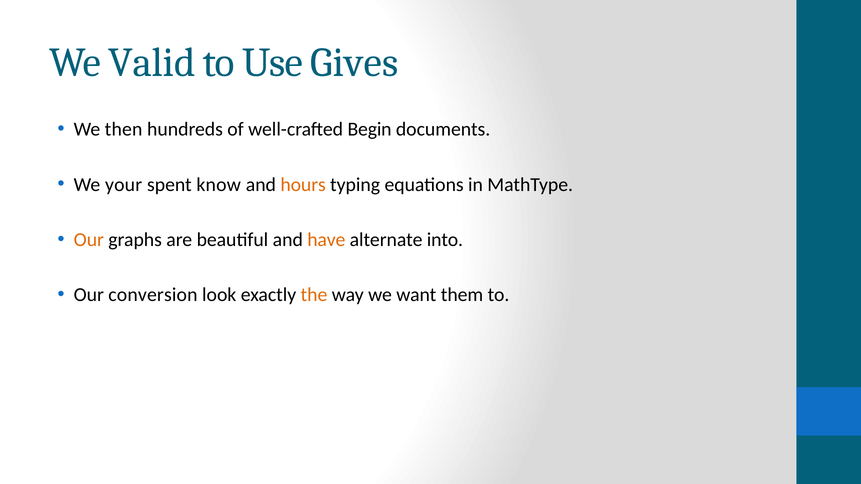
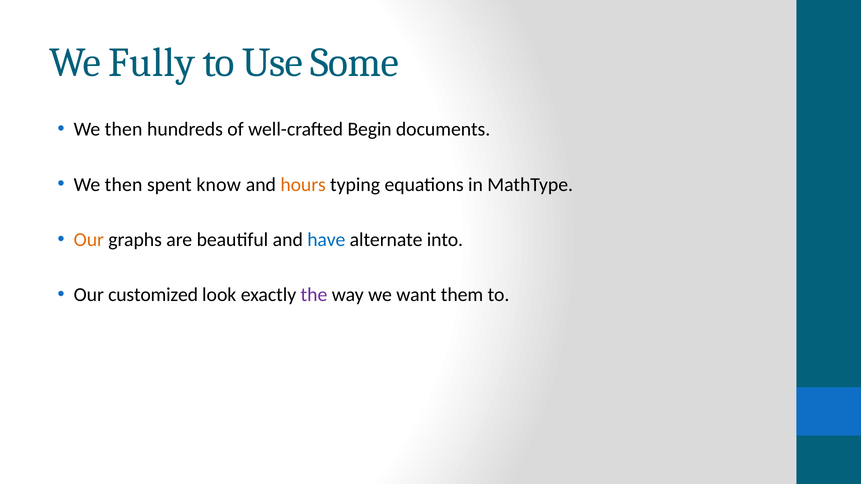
Valid: Valid -> Fully
Gives: Gives -> Some
your at (124, 185): your -> then
have colour: orange -> blue
conversion: conversion -> customized
the colour: orange -> purple
